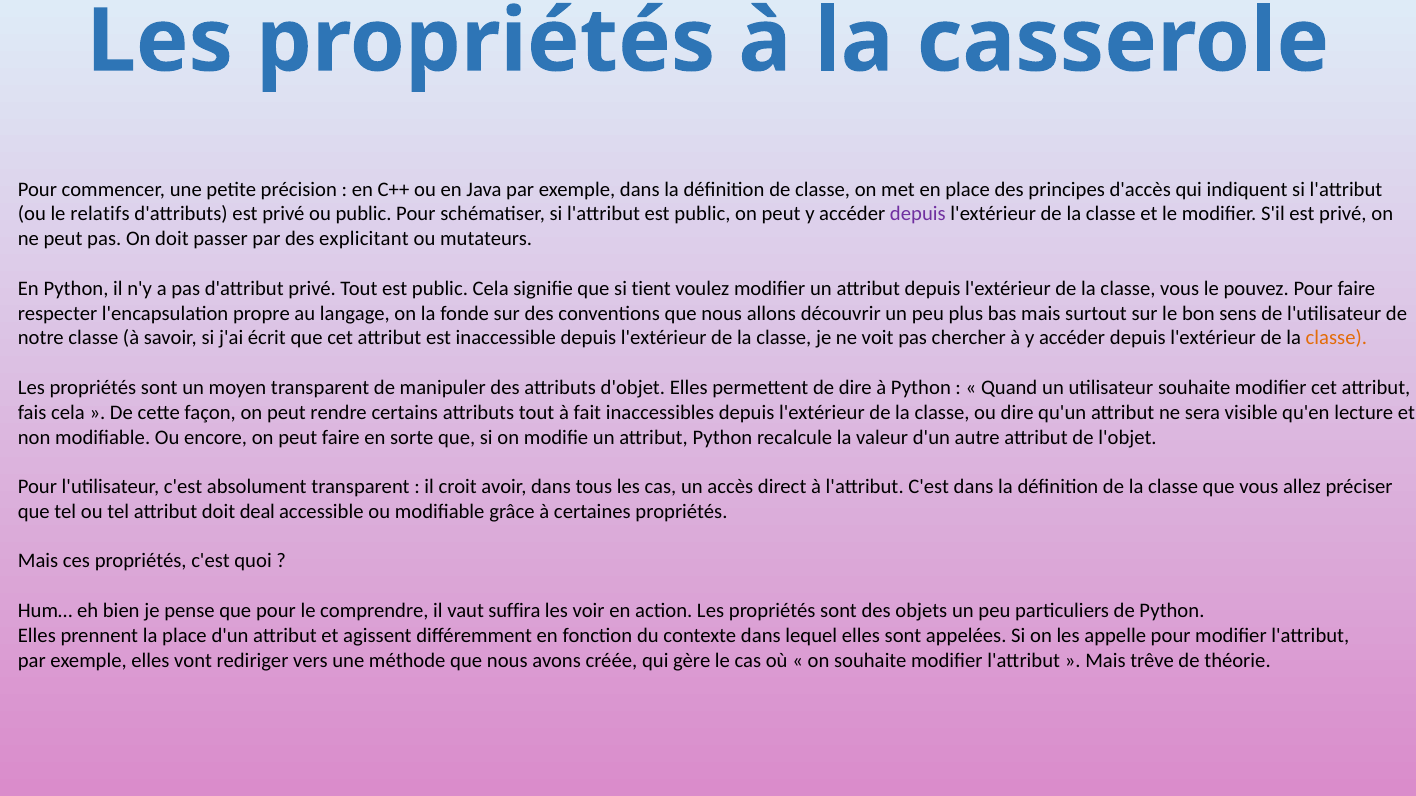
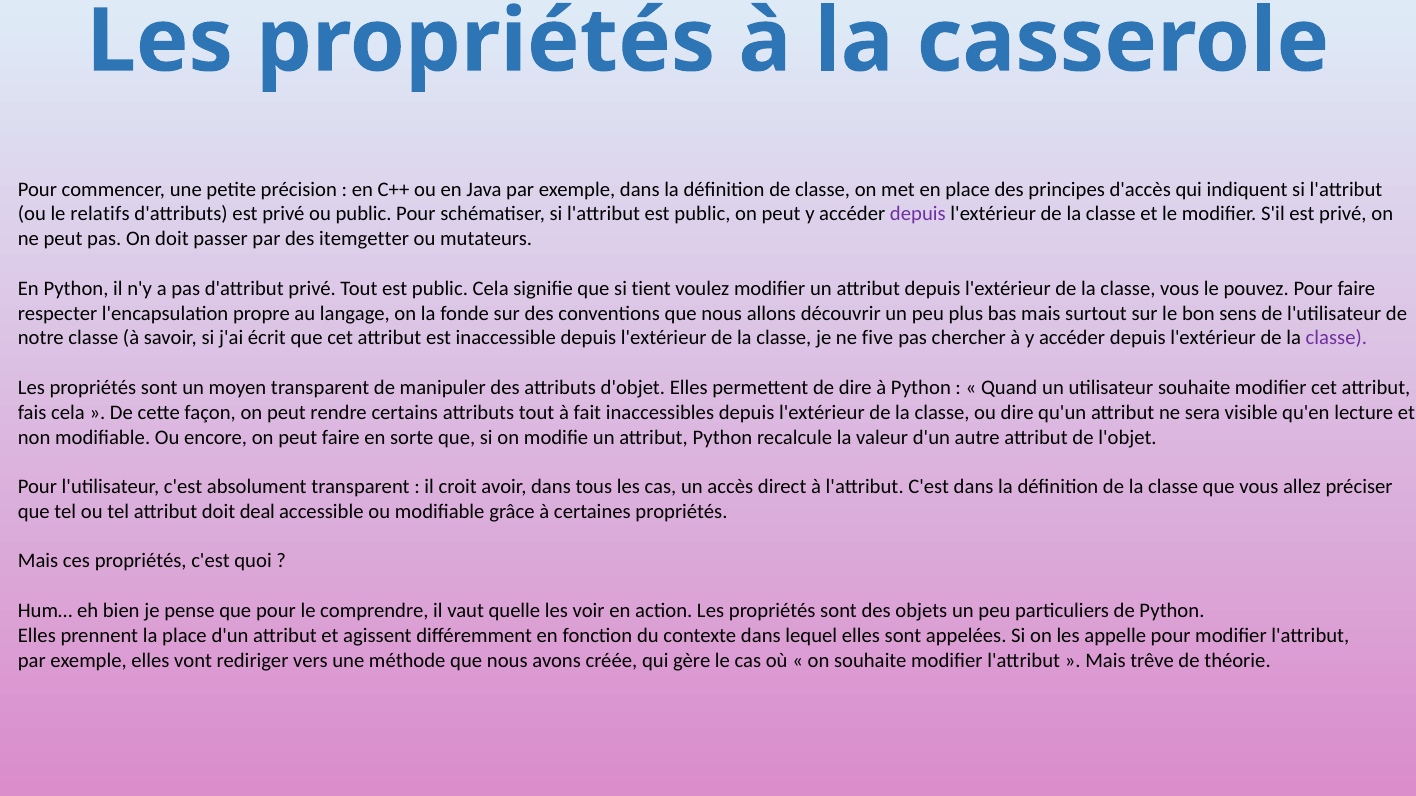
explicitant: explicitant -> itemgetter
voit: voit -> five
classe at (1336, 338) colour: orange -> purple
suffira: suffira -> quelle
